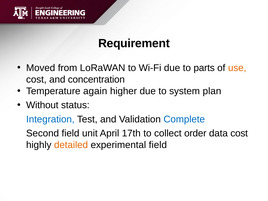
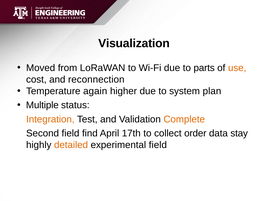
Requirement: Requirement -> Visualization
concentration: concentration -> reconnection
Without: Without -> Multiple
Integration colour: blue -> orange
Complete colour: blue -> orange
unit: unit -> find
data cost: cost -> stay
